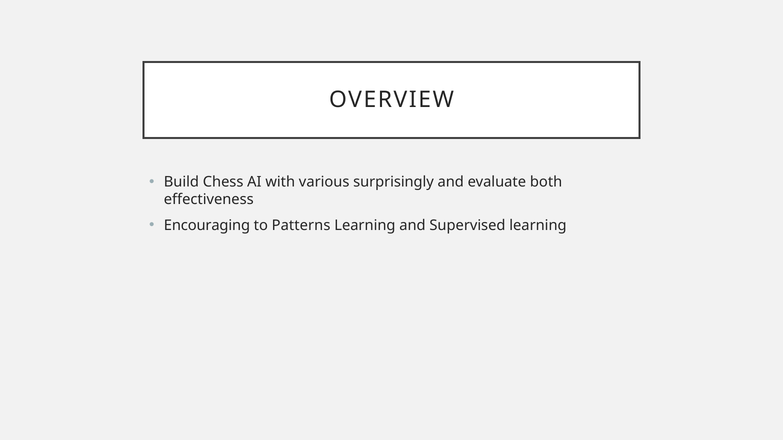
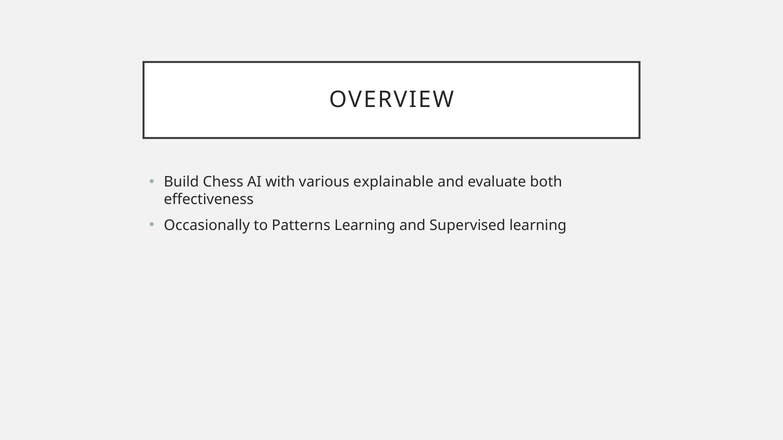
surprisingly: surprisingly -> explainable
Encouraging: Encouraging -> Occasionally
